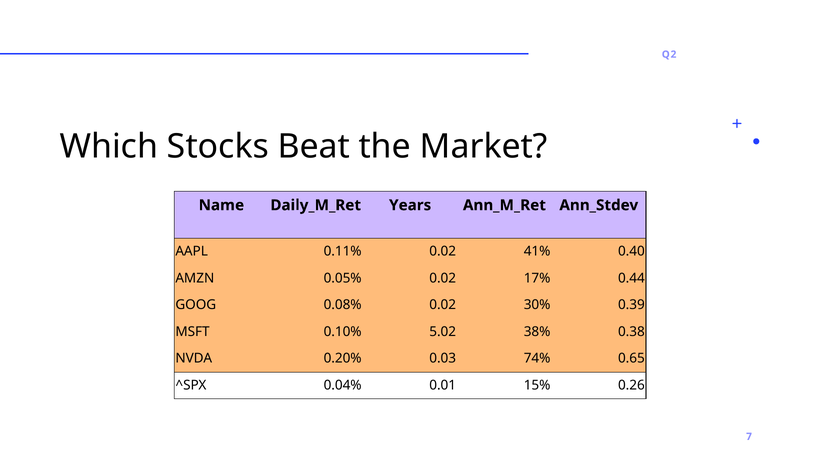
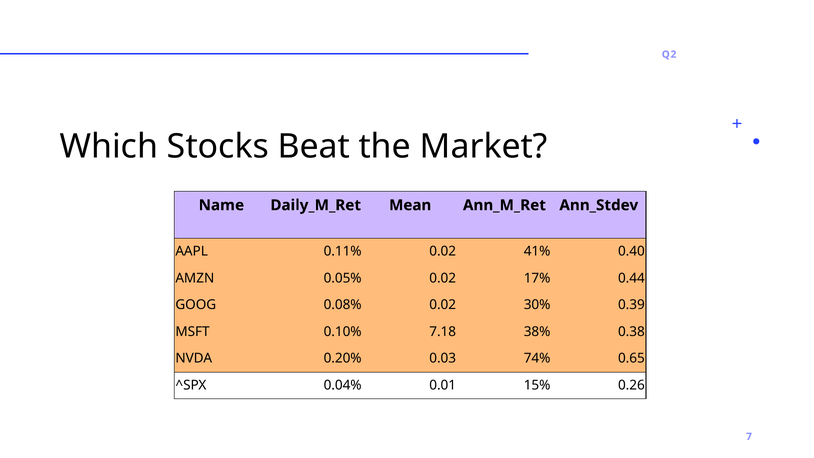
Years: Years -> Mean
5.02: 5.02 -> 7.18
